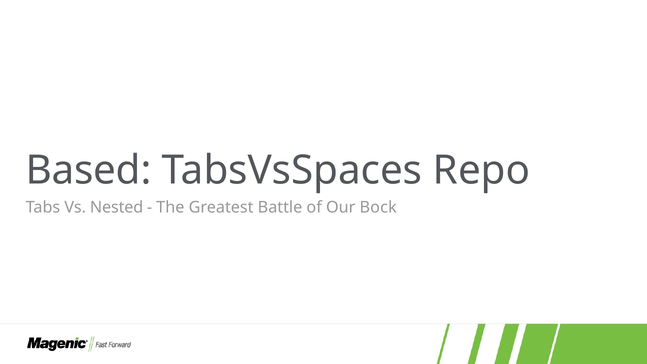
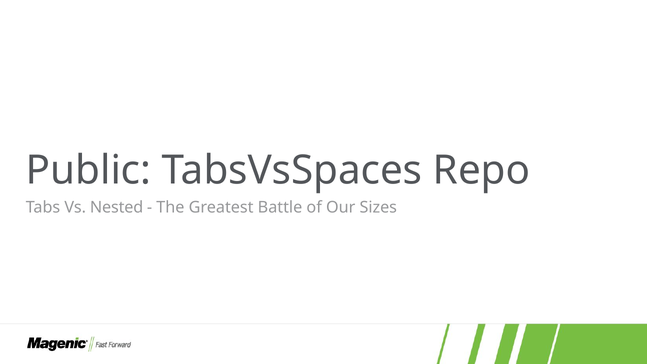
Based: Based -> Public
Bock: Bock -> Sizes
